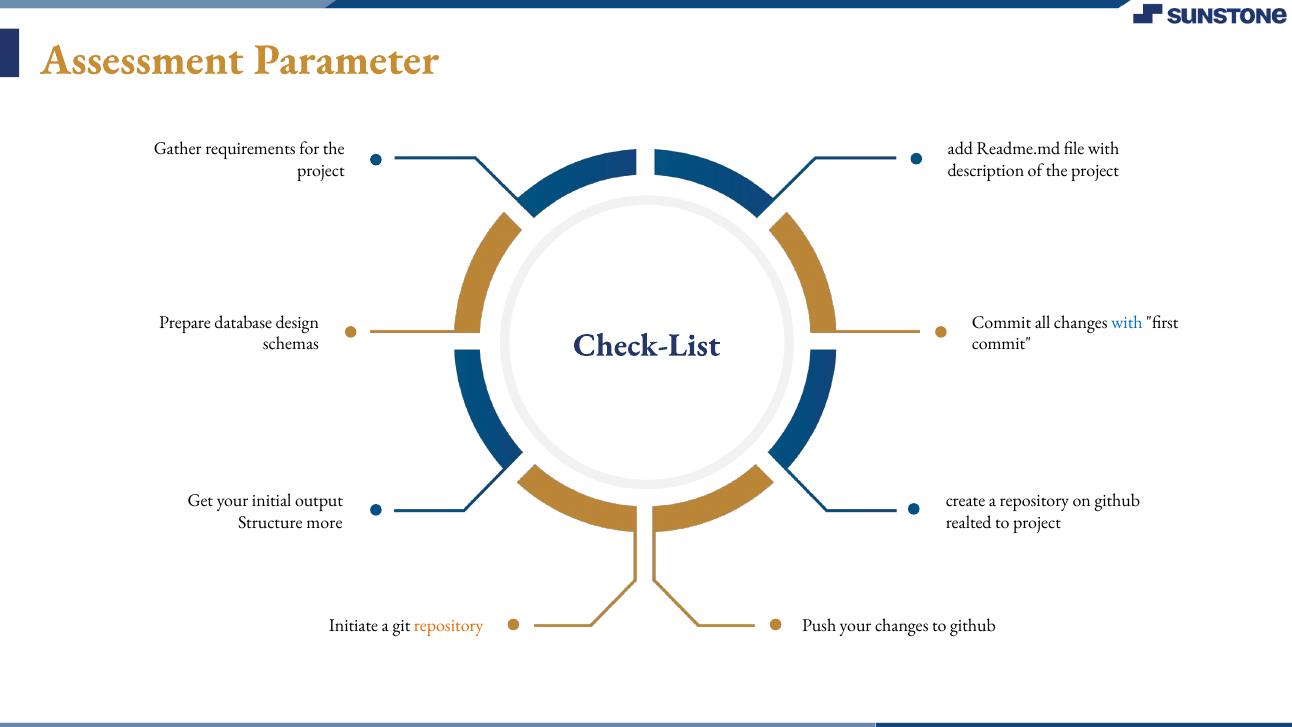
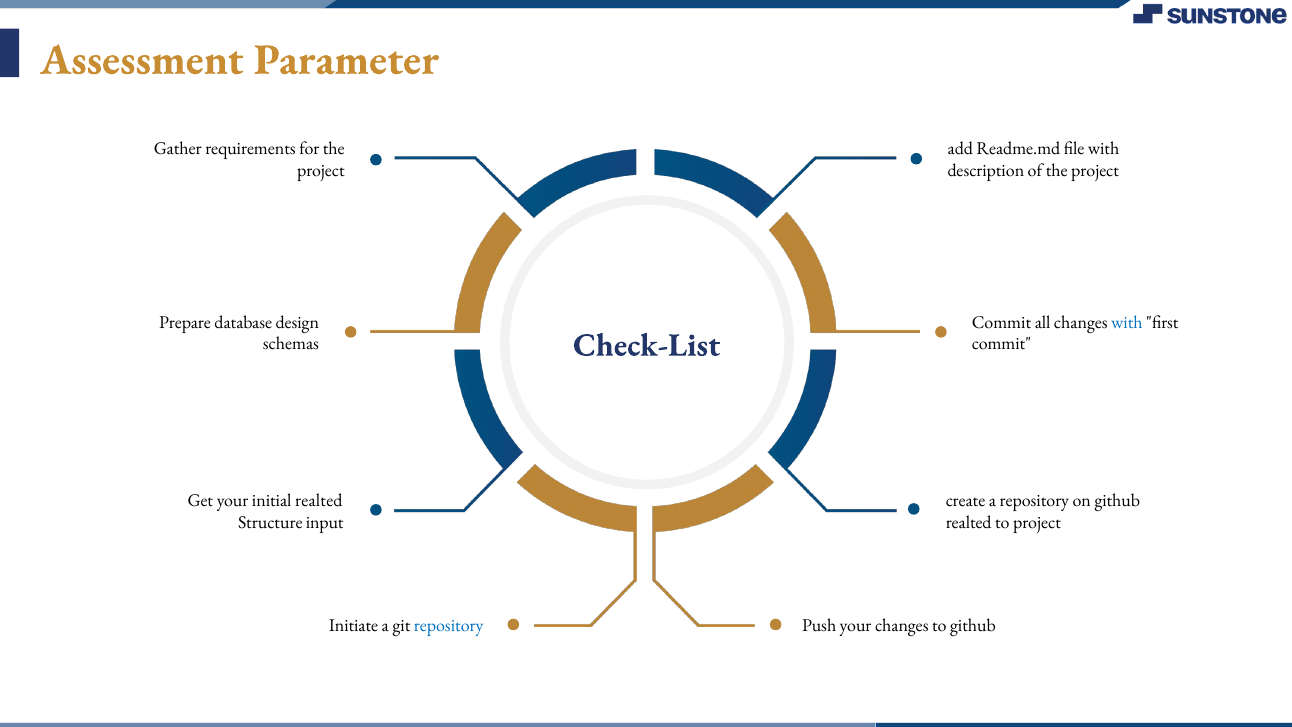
initial output: output -> realted
more: more -> input
repository at (449, 626) colour: orange -> blue
